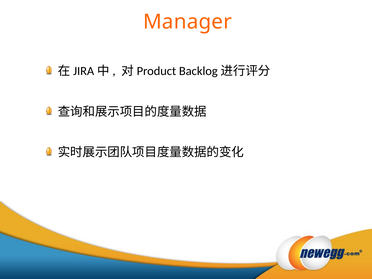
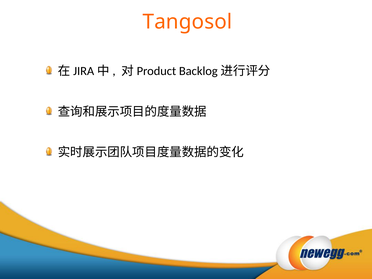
Manager: Manager -> Tangosol
